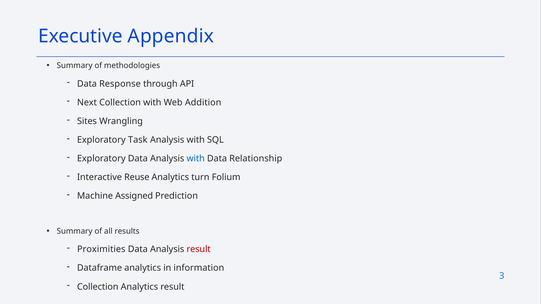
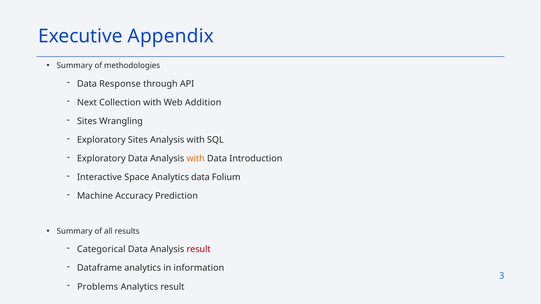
Exploratory Task: Task -> Sites
with at (196, 159) colour: blue -> orange
Relationship: Relationship -> Introduction
Reuse: Reuse -> Space
Analytics turn: turn -> data
Assigned: Assigned -> Accuracy
Proximities: Proximities -> Categorical
Collection at (98, 287): Collection -> Problems
